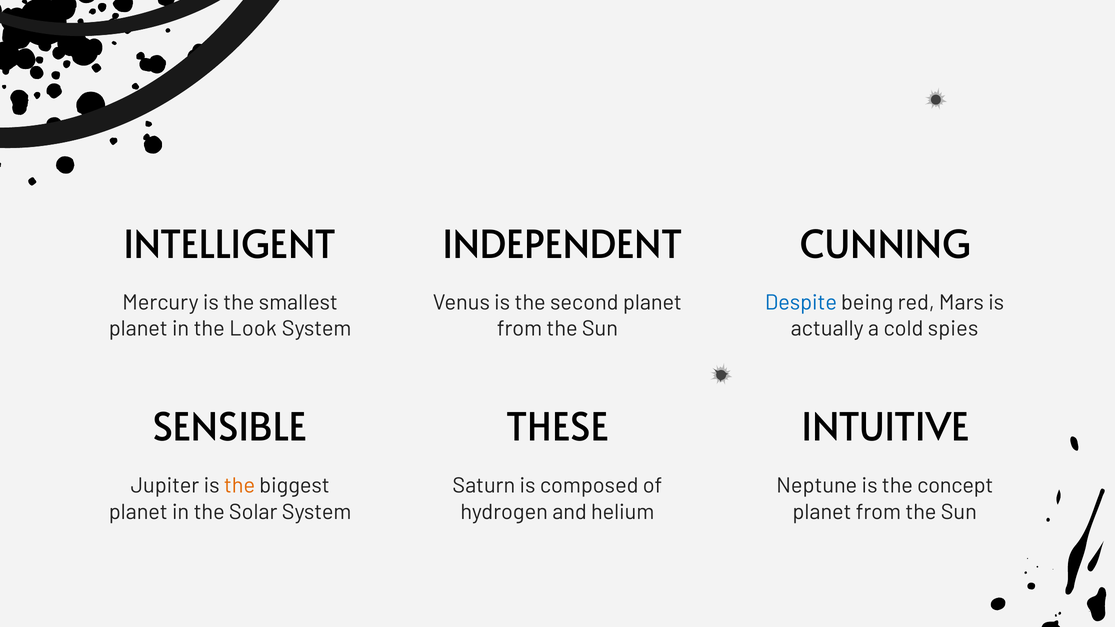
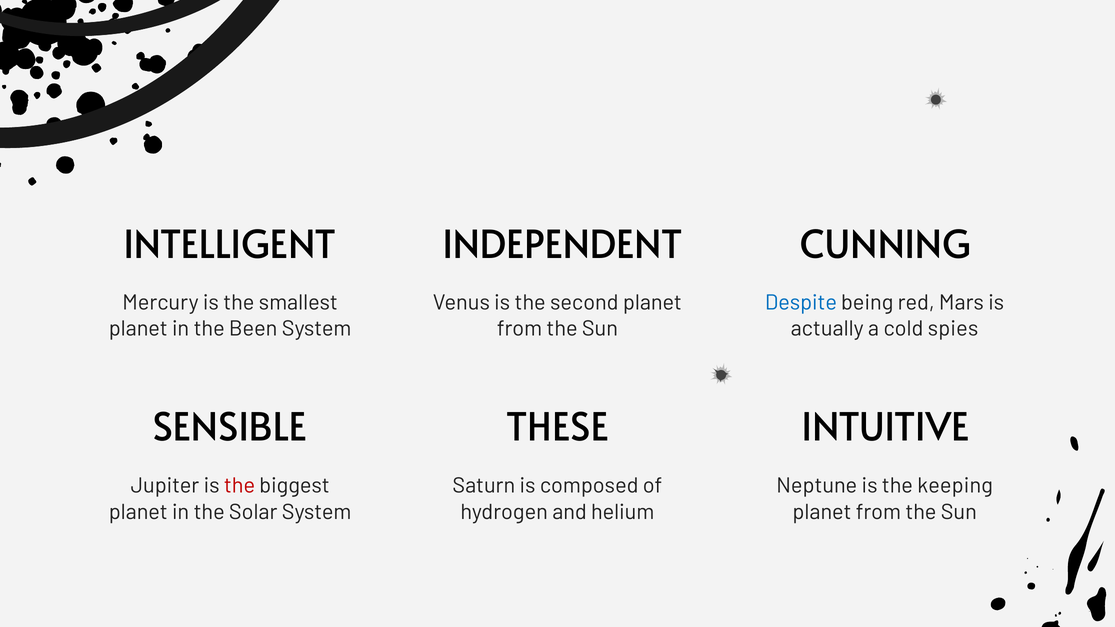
Look: Look -> Been
the at (240, 486) colour: orange -> red
concept: concept -> keeping
